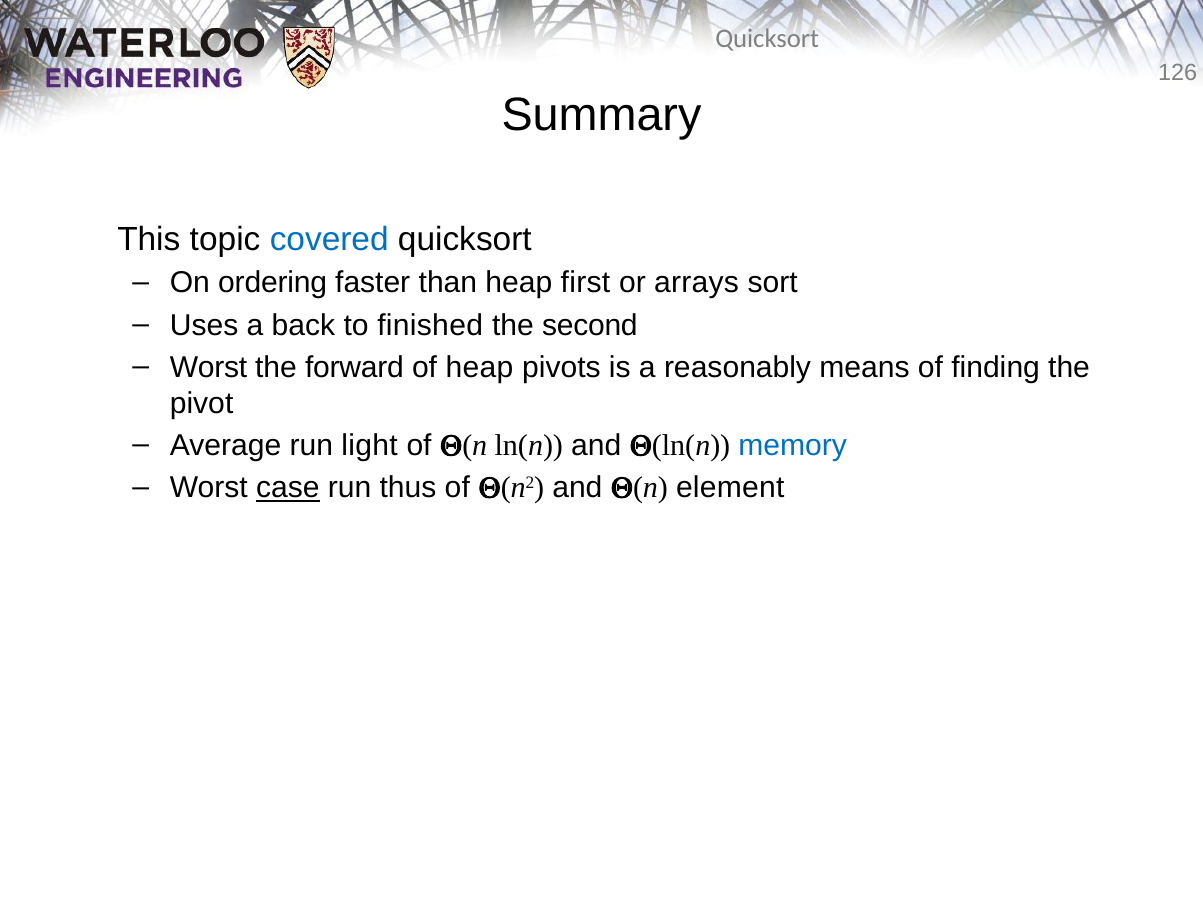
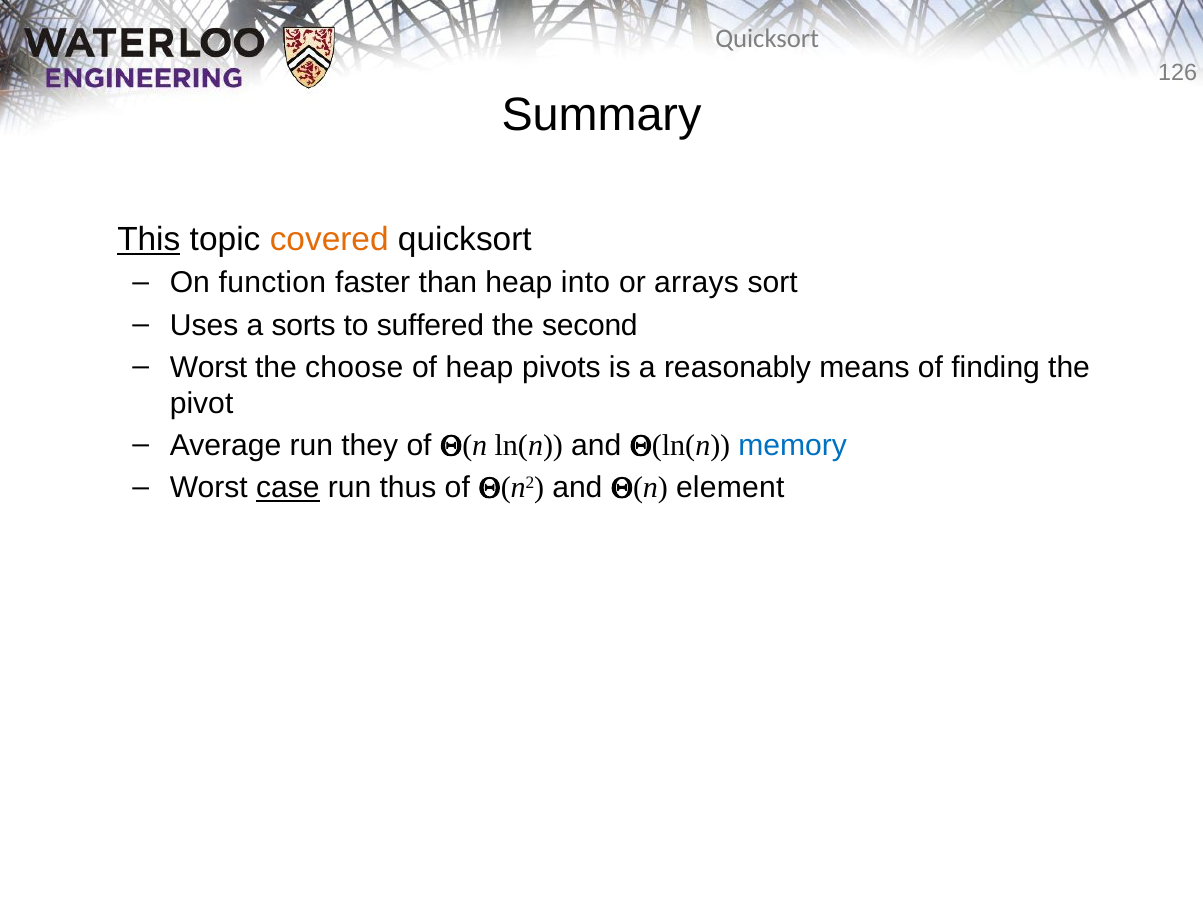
This underline: none -> present
covered colour: blue -> orange
ordering: ordering -> function
first: first -> into
back: back -> sorts
finished: finished -> suffered
forward: forward -> choose
light: light -> they
